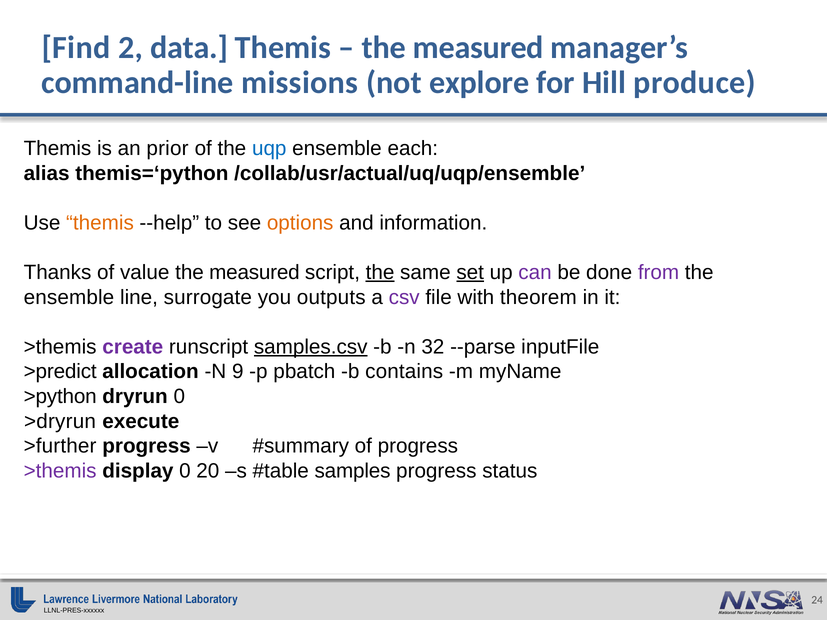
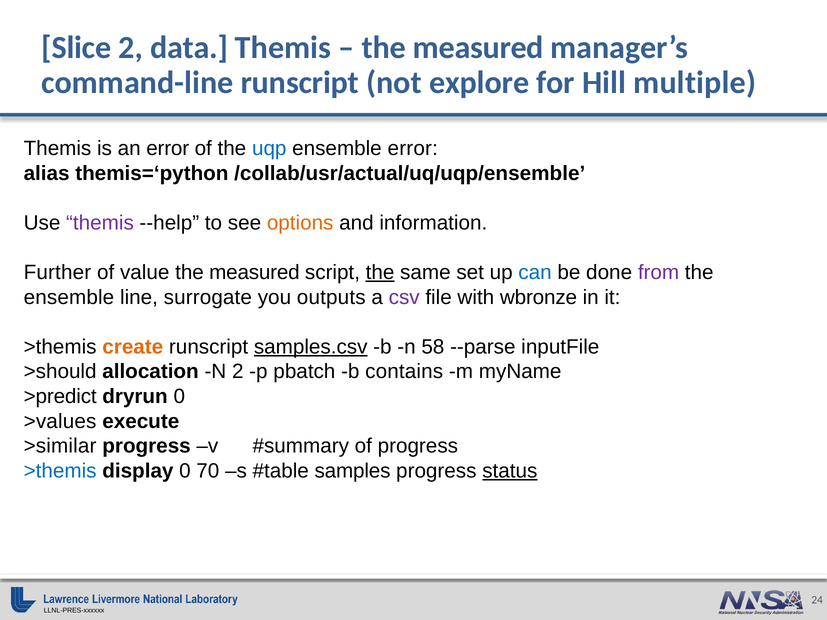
Find: Find -> Slice
command-line missions: missions -> runscript
produce: produce -> multiple
an prior: prior -> error
ensemble each: each -> error
themis at (100, 223) colour: orange -> purple
Thanks: Thanks -> Further
set underline: present -> none
can colour: purple -> blue
theorem: theorem -> wbronze
create colour: purple -> orange
32: 32 -> 58
>predict: >predict -> >should
N 9: 9 -> 2
>python: >python -> >predict
>dryrun: >dryrun -> >values
>further: >further -> >similar
>themis at (60, 471) colour: purple -> blue
20: 20 -> 70
status underline: none -> present
